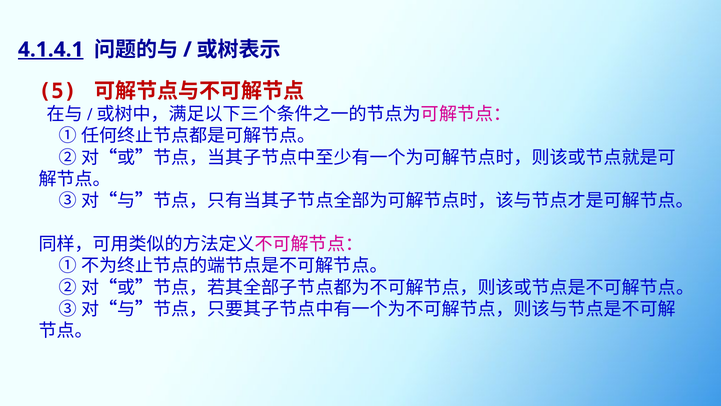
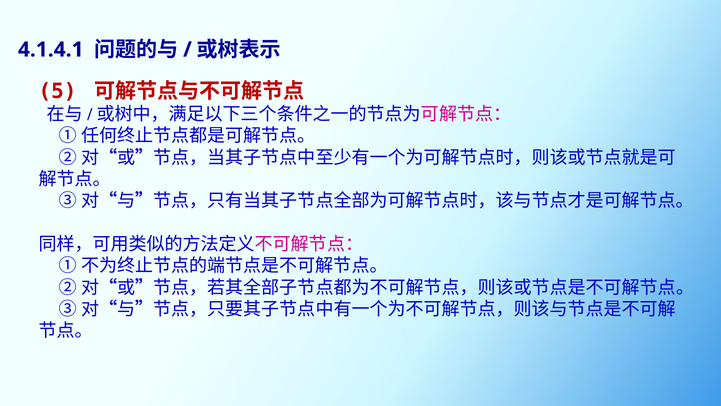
4.1.4.1 underline: present -> none
